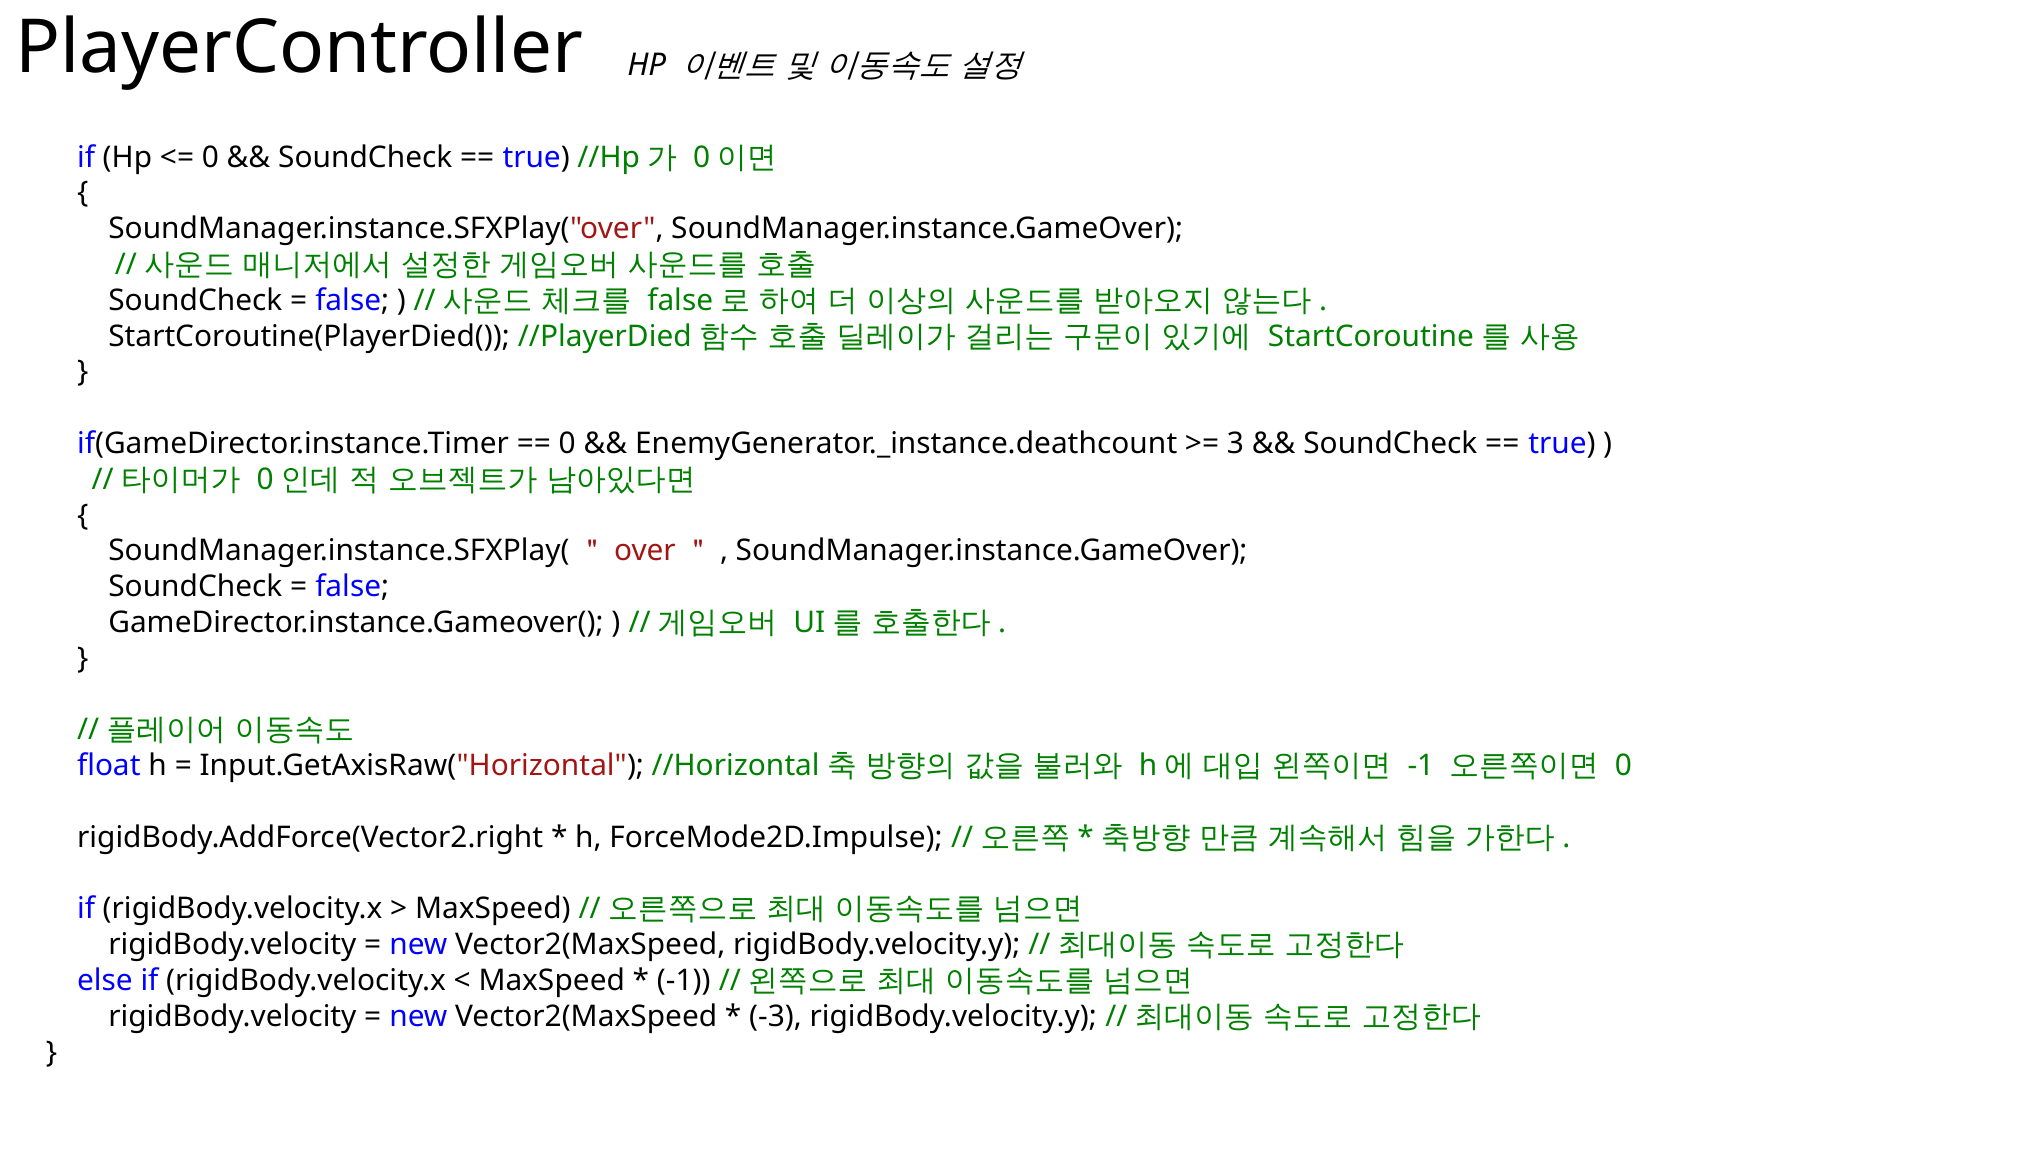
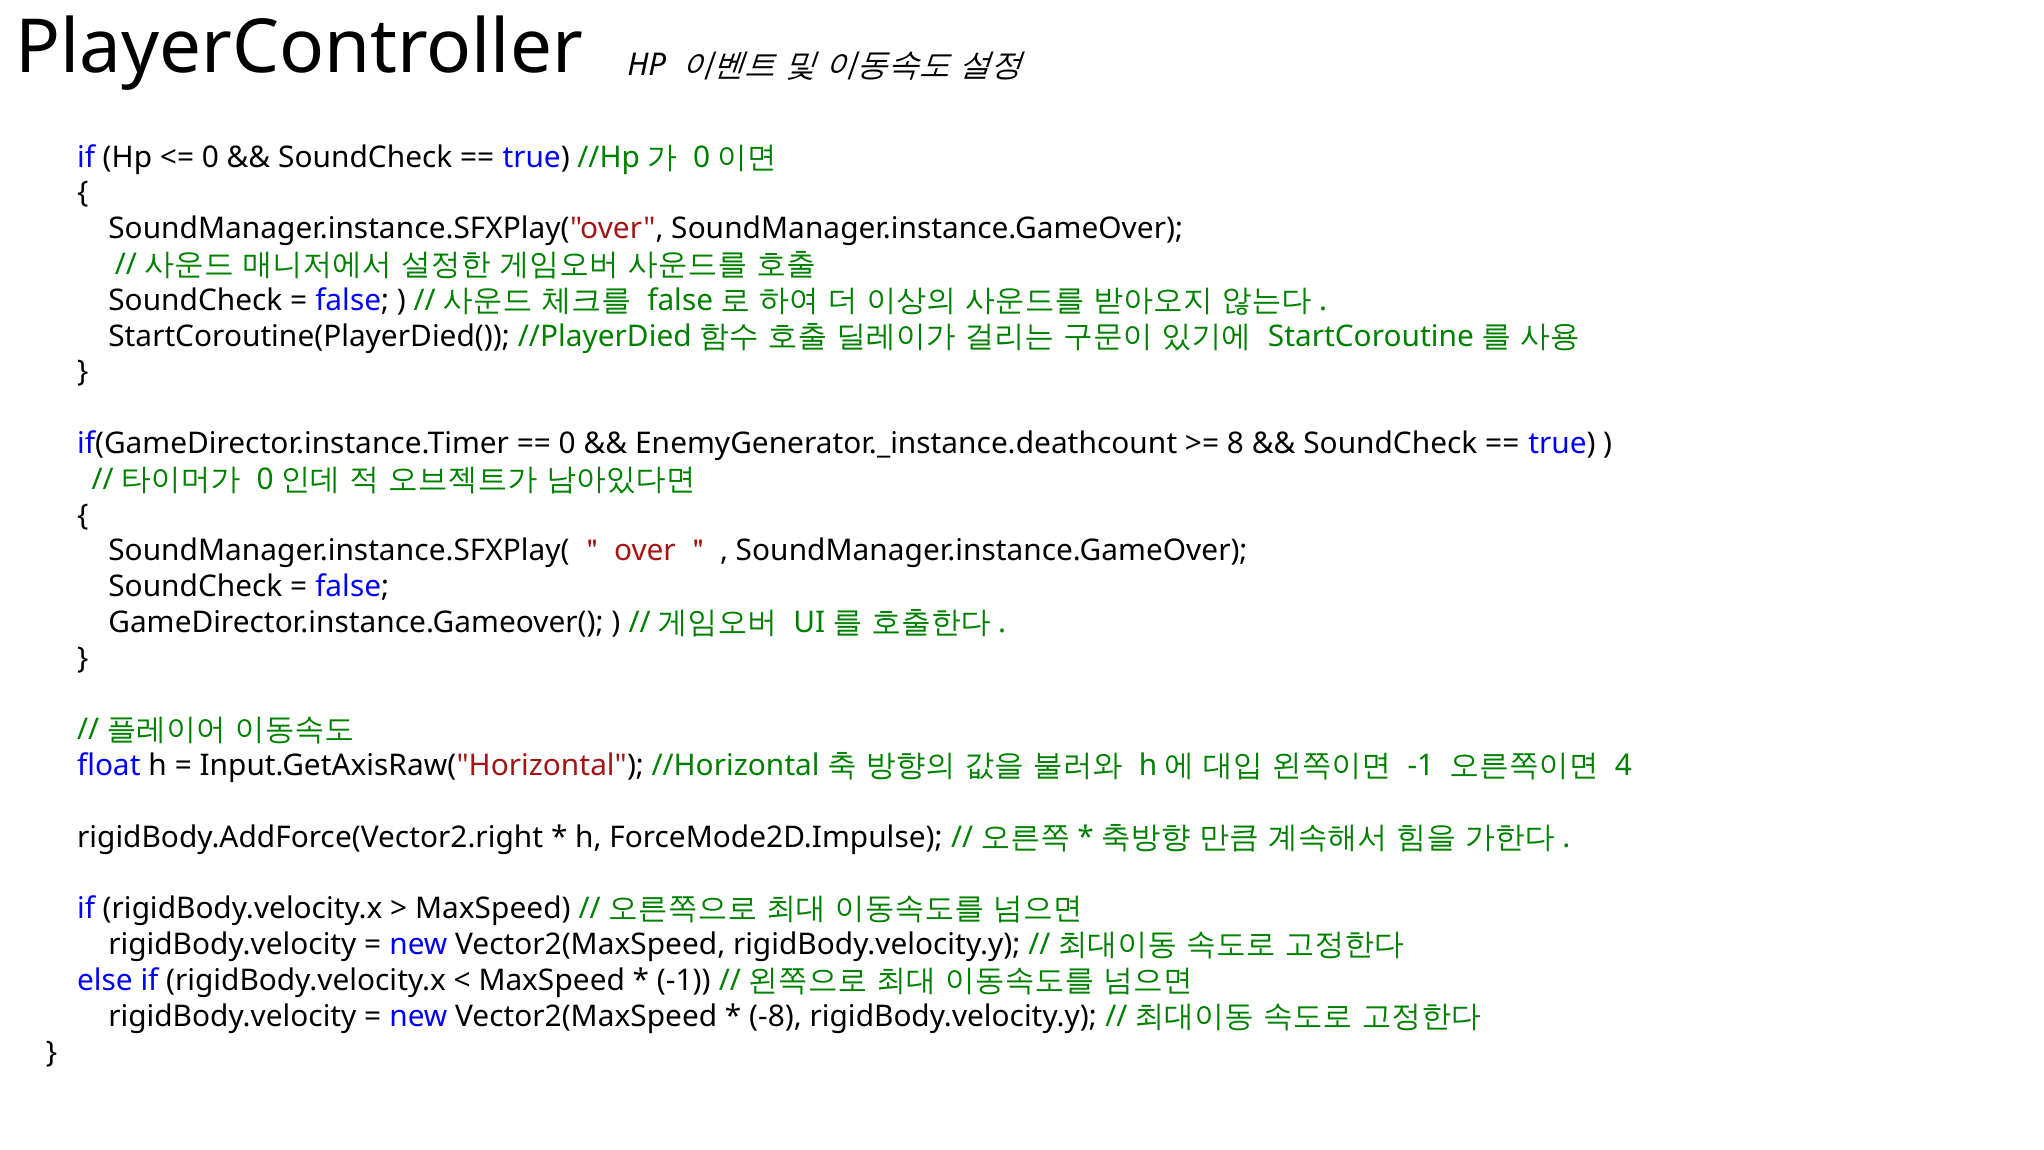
3: 3 -> 8
0 at (1623, 766): 0 -> 4
-3: -3 -> -8
